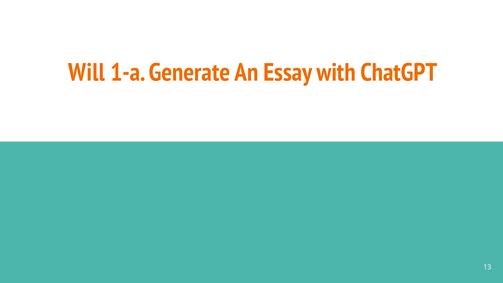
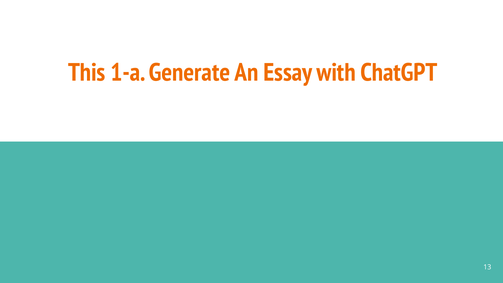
Will: Will -> This
